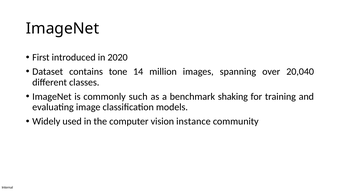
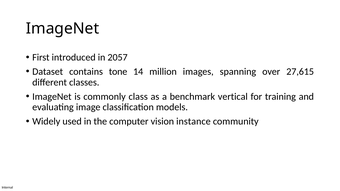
2020: 2020 -> 2057
20,040: 20,040 -> 27,615
such: such -> class
shaking: shaking -> vertical
